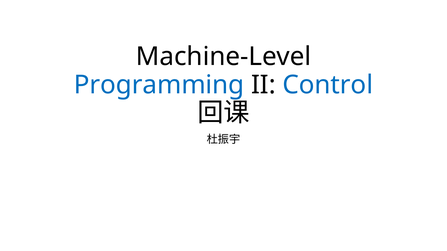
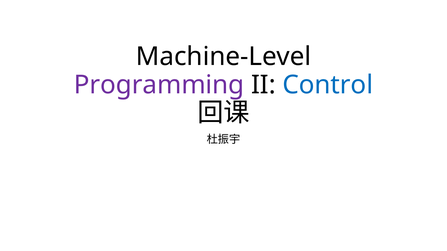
Programming colour: blue -> purple
